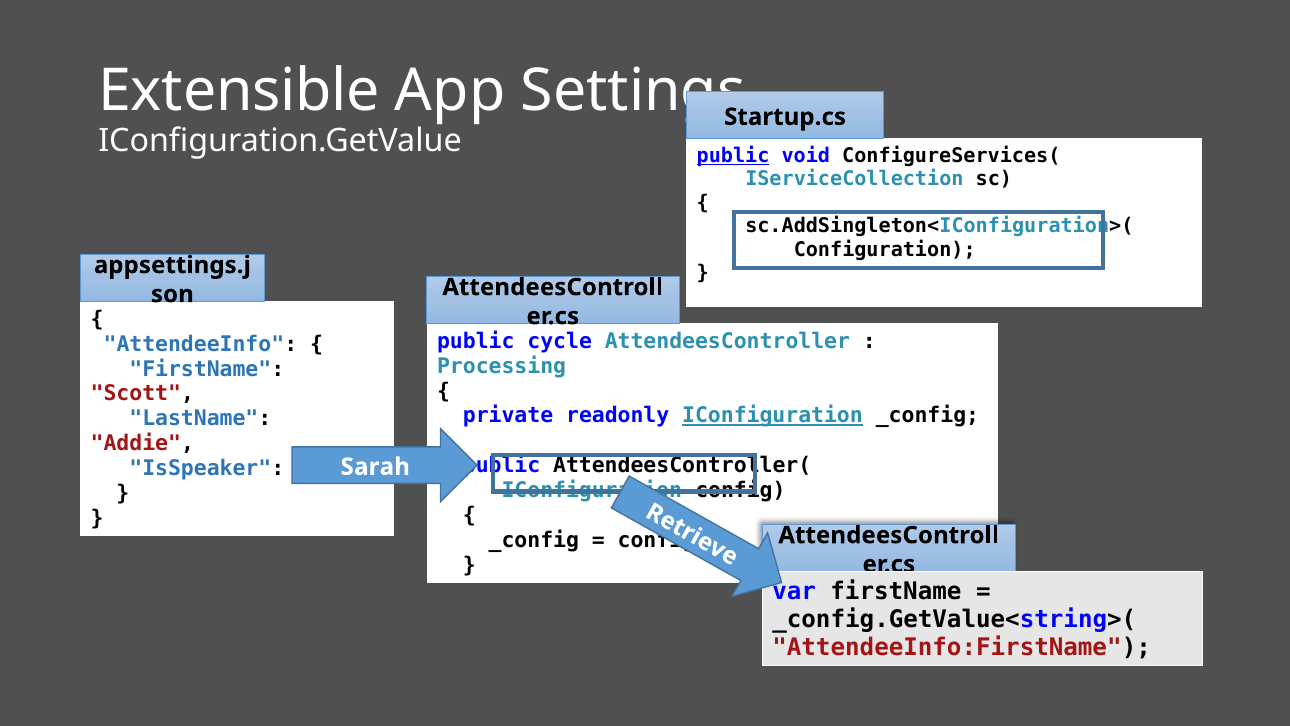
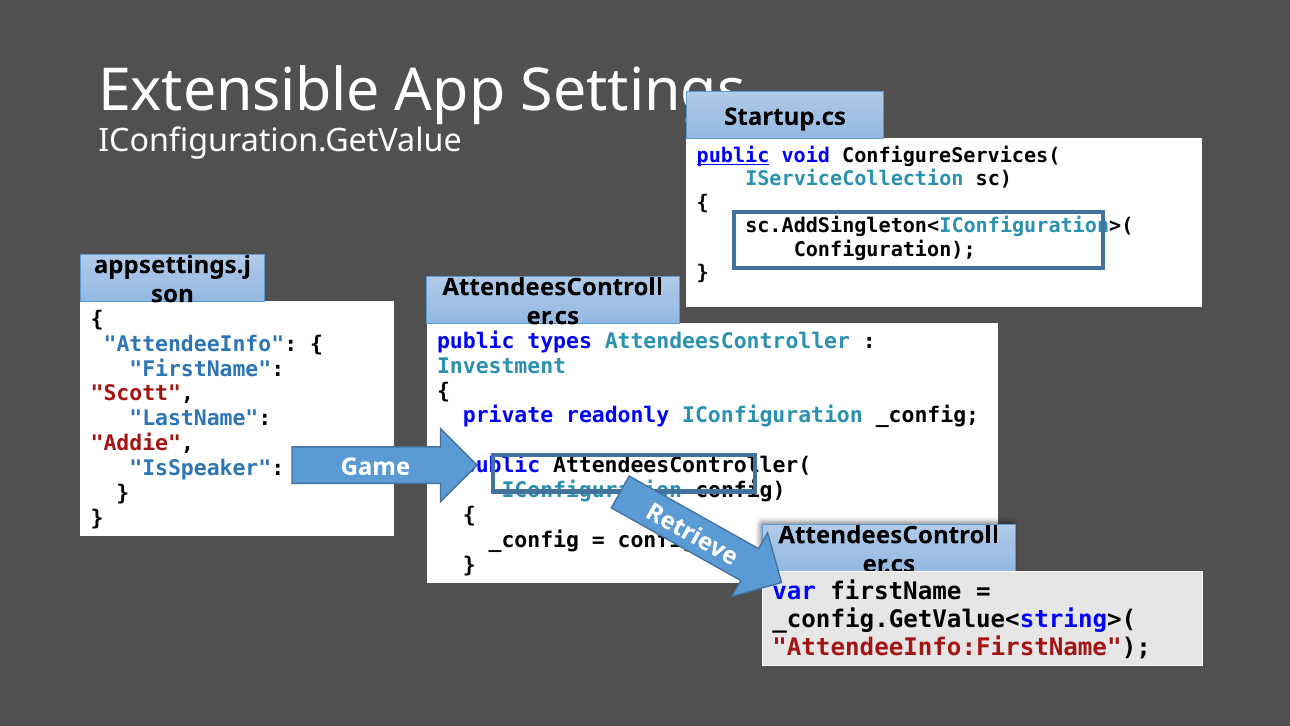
cycle: cycle -> types
Processing: Processing -> Investment
IConfiguration at (773, 416) underline: present -> none
Sarah: Sarah -> Game
